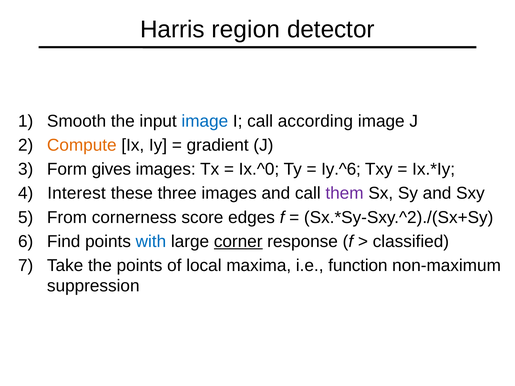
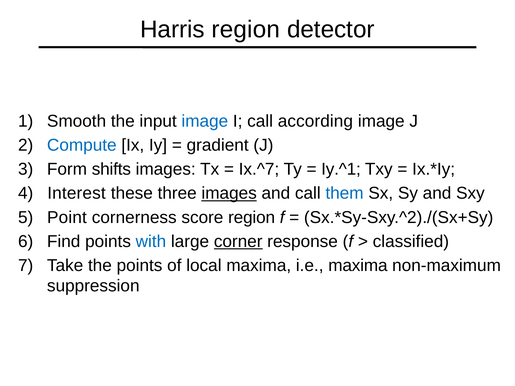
Compute colour: orange -> blue
gives: gives -> shifts
Ix.^0: Ix.^0 -> Ix.^7
Iy.^6: Iy.^6 -> Iy.^1
images at (229, 193) underline: none -> present
them colour: purple -> blue
From: From -> Point
score edges: edges -> region
i.e function: function -> maxima
